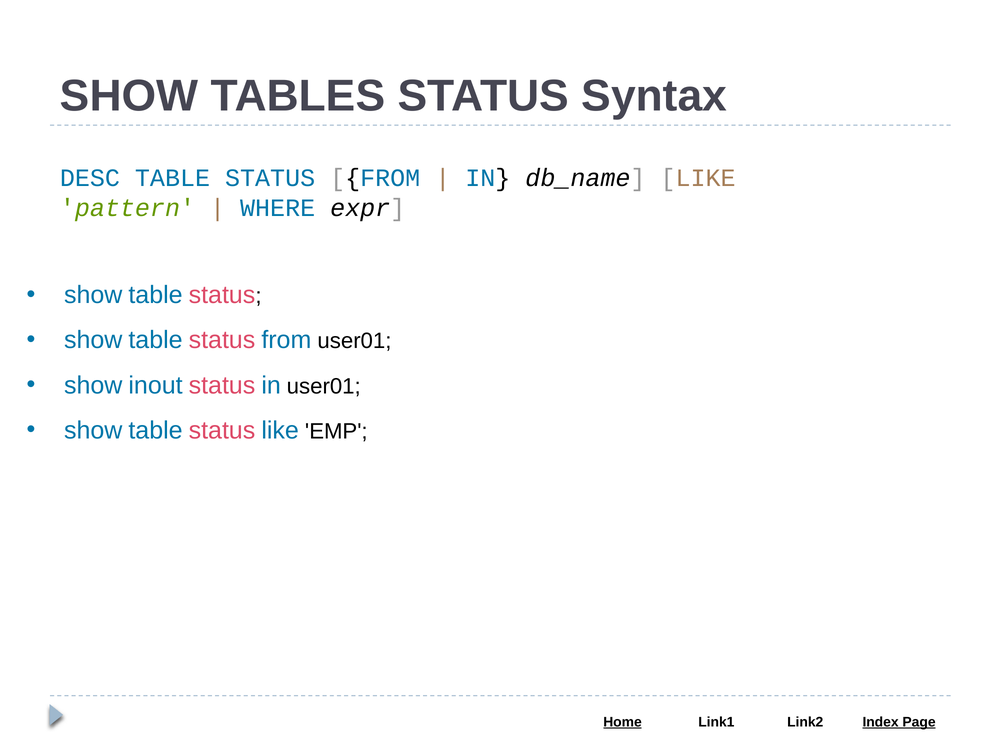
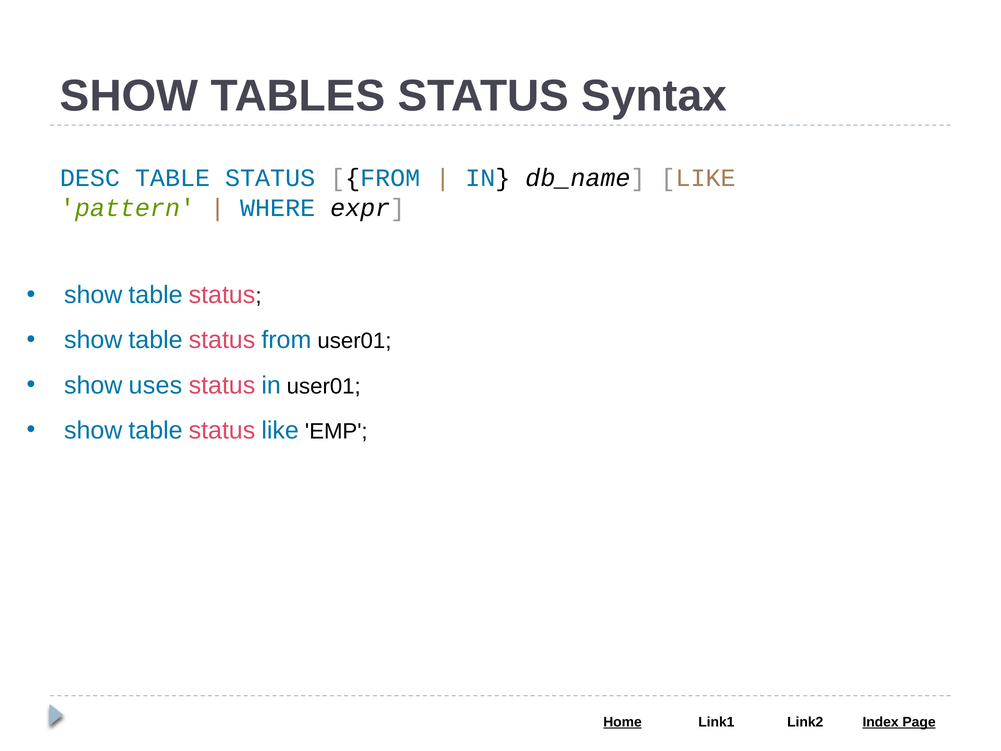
inout: inout -> uses
